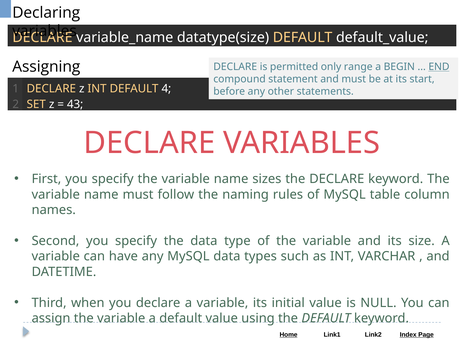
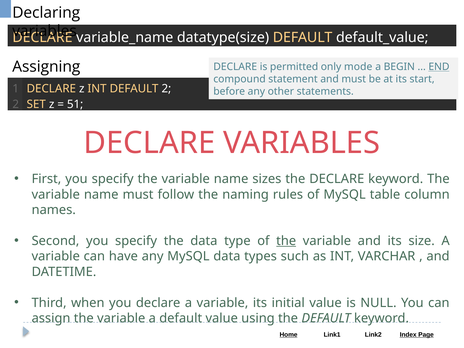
range: range -> mode
DEFAULT 4: 4 -> 2
43: 43 -> 51
the at (286, 241) underline: none -> present
